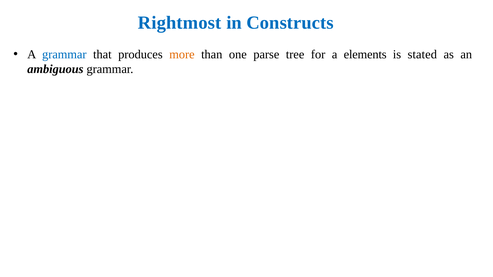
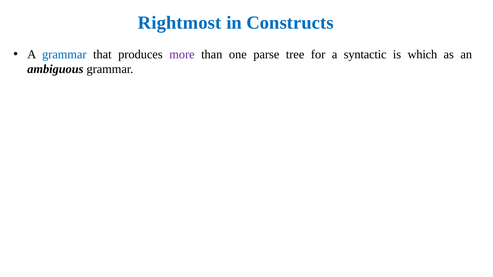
more colour: orange -> purple
elements: elements -> syntactic
stated: stated -> which
